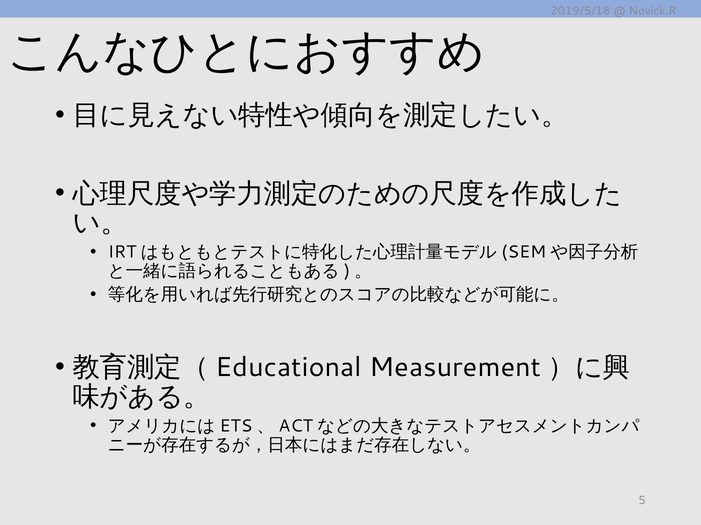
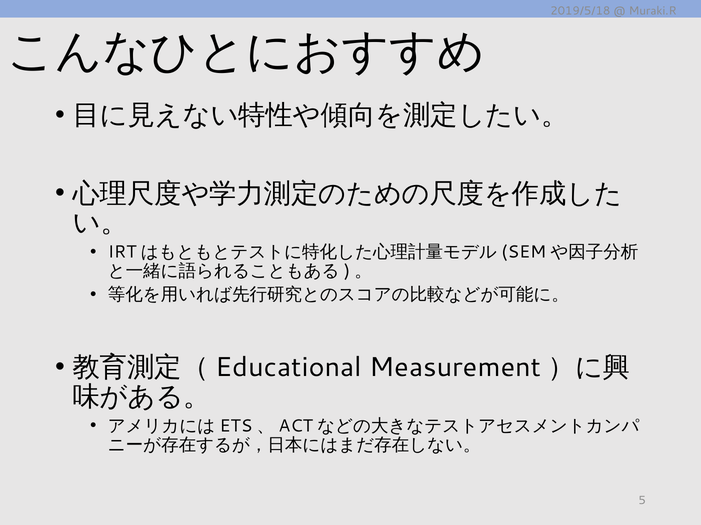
Novick.R: Novick.R -> Muraki.R
